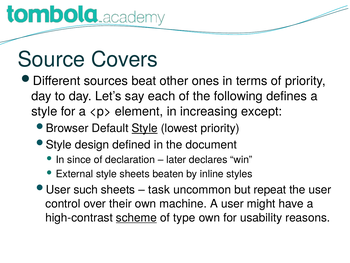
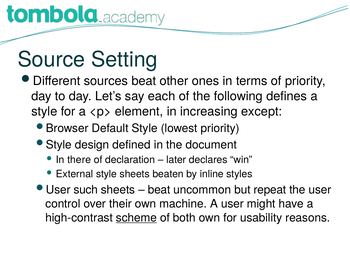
Covers: Covers -> Setting
Style at (145, 128) underline: present -> none
since: since -> there
task at (159, 189): task -> beat
type: type -> both
